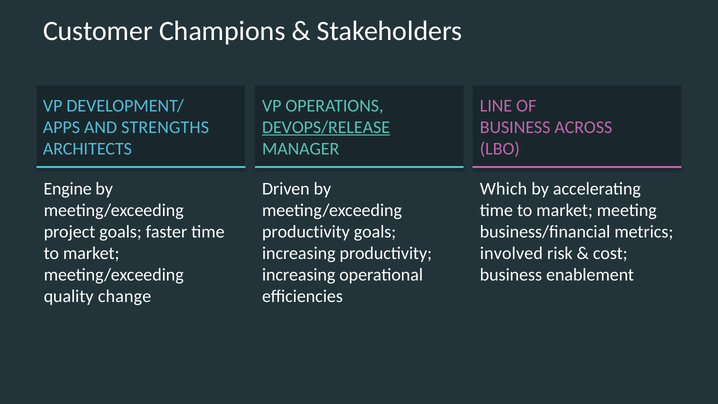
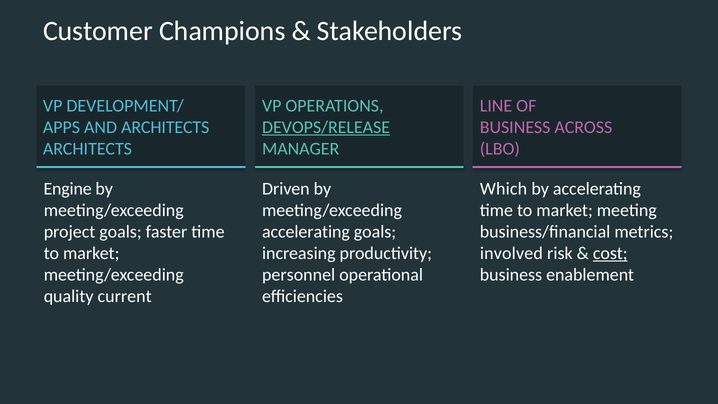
AND STRENGTHS: STRENGTHS -> ARCHITECTS
productivity at (306, 232): productivity -> accelerating
cost underline: none -> present
increasing at (299, 275): increasing -> personnel
change: change -> current
